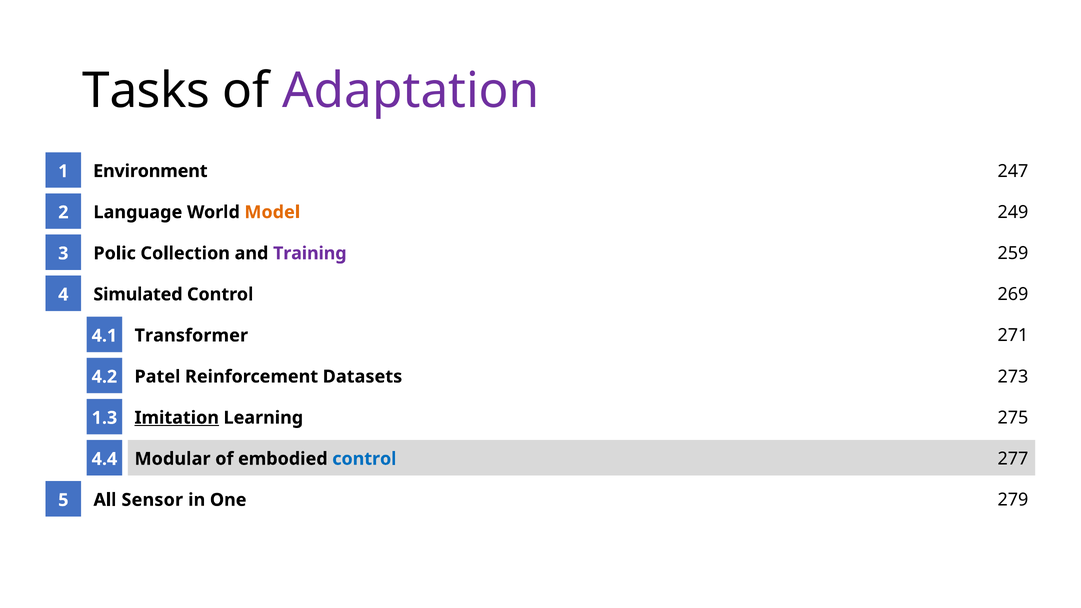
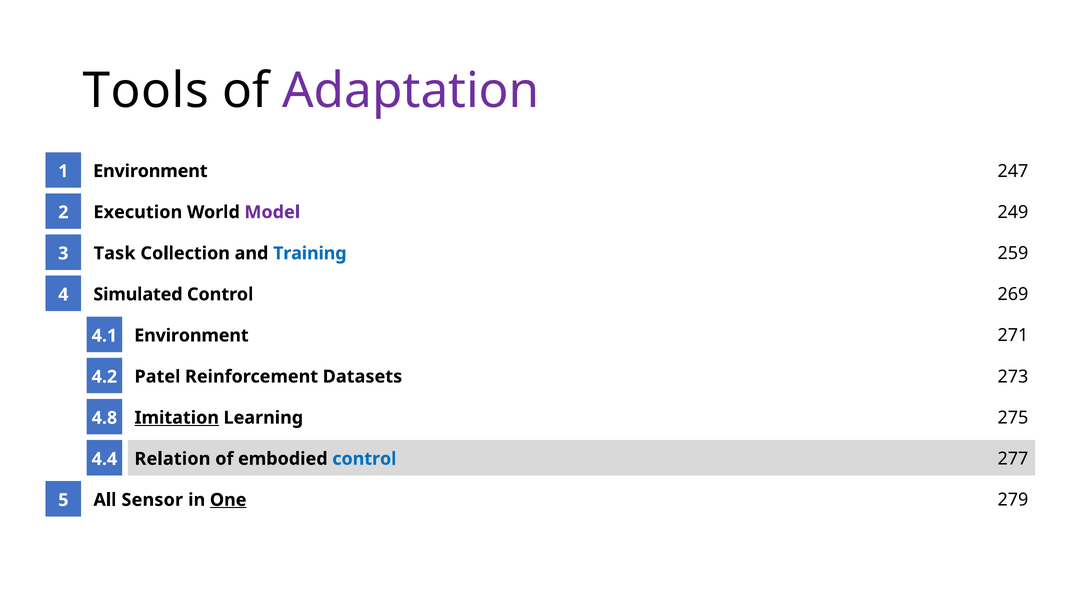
Tasks: Tasks -> Tools
Language: Language -> Execution
Model colour: orange -> purple
Polic: Polic -> Task
Training colour: purple -> blue
Transformer at (191, 336): Transformer -> Environment
1.3: 1.3 -> 4.8
Modular: Modular -> Relation
One underline: none -> present
